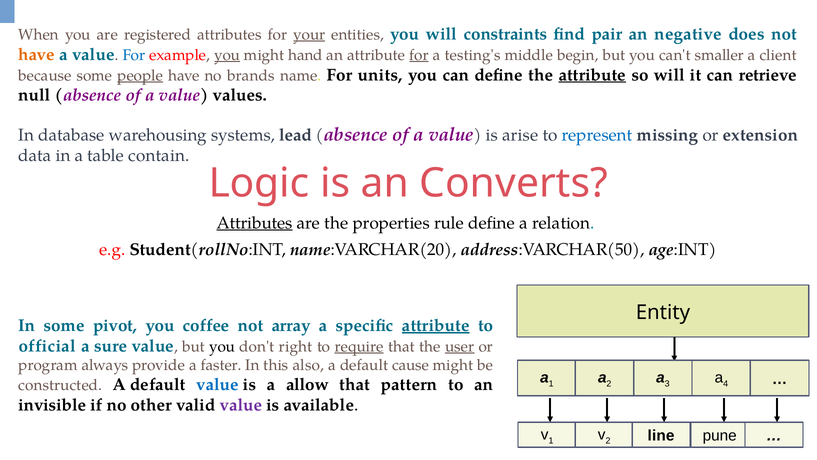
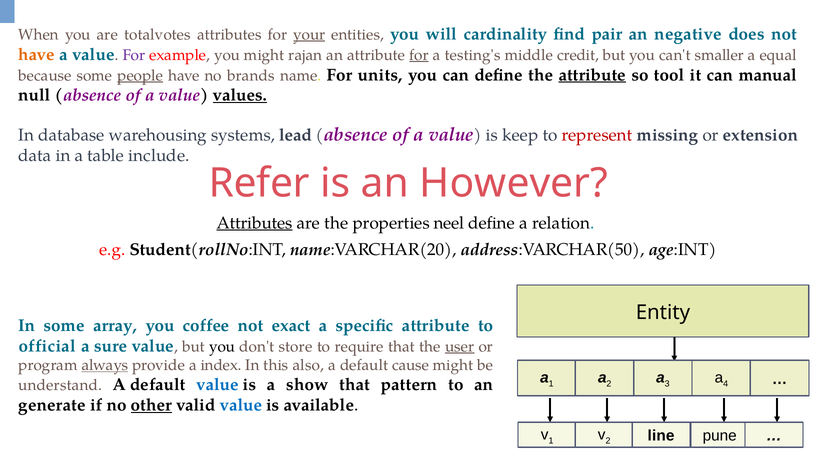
registered: registered -> totalvotes
constraints: constraints -> cardinality
For at (134, 55) colour: blue -> purple
you at (227, 55) underline: present -> none
hand: hand -> rajan
begin: begin -> credit
client: client -> equal
so will: will -> tool
retrieve: retrieve -> manual
values underline: none -> present
arise: arise -> keep
represent colour: blue -> red
contain: contain -> include
Logic: Logic -> Refer
Converts: Converts -> However
rule: rule -> neel
pivot: pivot -> array
array: array -> exact
attribute at (436, 325) underline: present -> none
right: right -> store
require underline: present -> none
always underline: none -> present
faster: faster -> index
constructed: constructed -> understand
allow: allow -> show
invisible: invisible -> generate
other underline: none -> present
value at (241, 405) colour: purple -> blue
